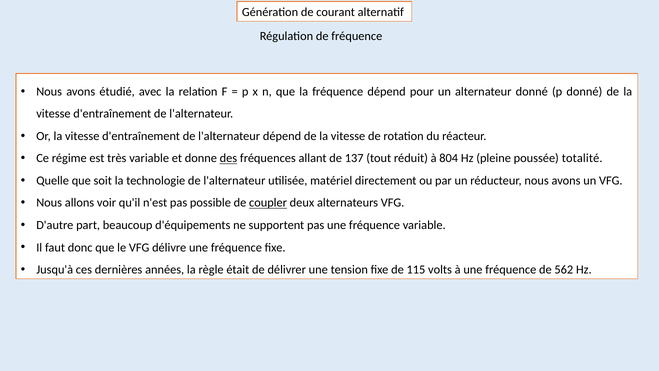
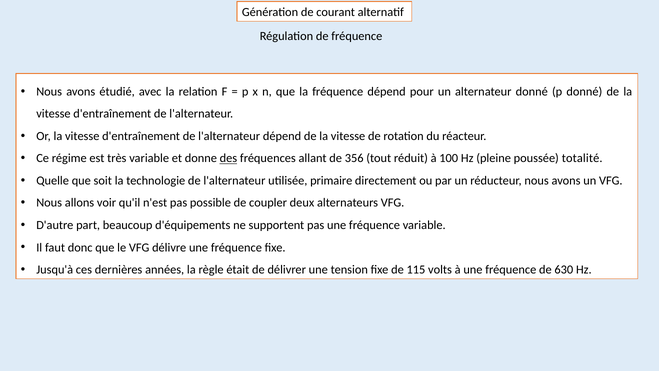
137: 137 -> 356
804: 804 -> 100
matériel: matériel -> primaire
coupler underline: present -> none
562: 562 -> 630
